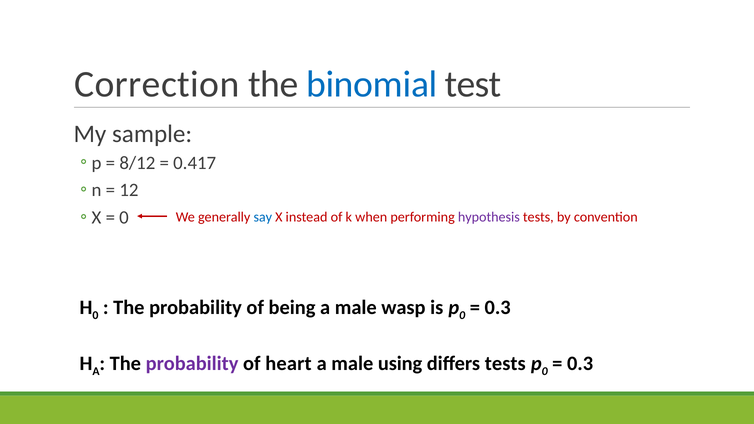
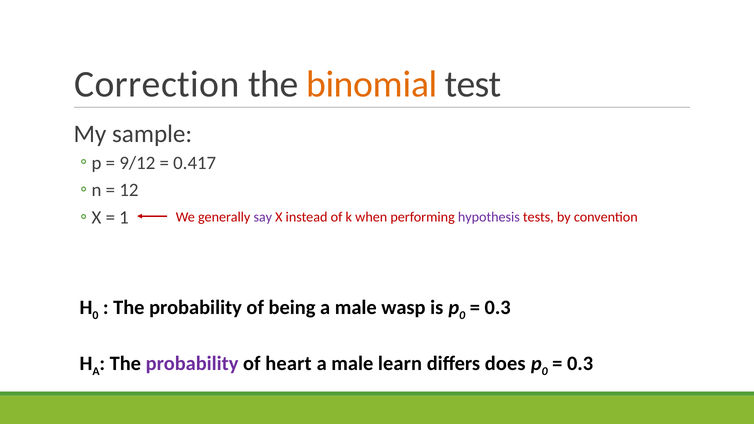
binomial colour: blue -> orange
8/12: 8/12 -> 9/12
0 at (124, 218): 0 -> 1
say colour: blue -> purple
using: using -> learn
differs tests: tests -> does
